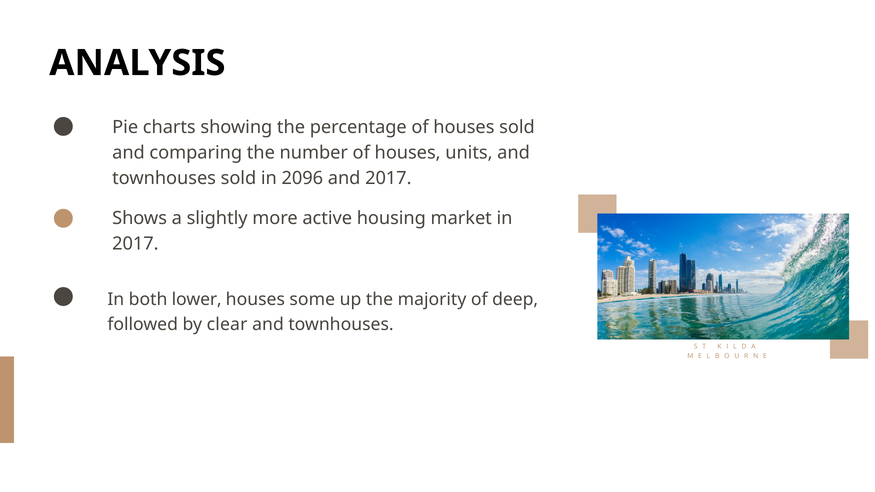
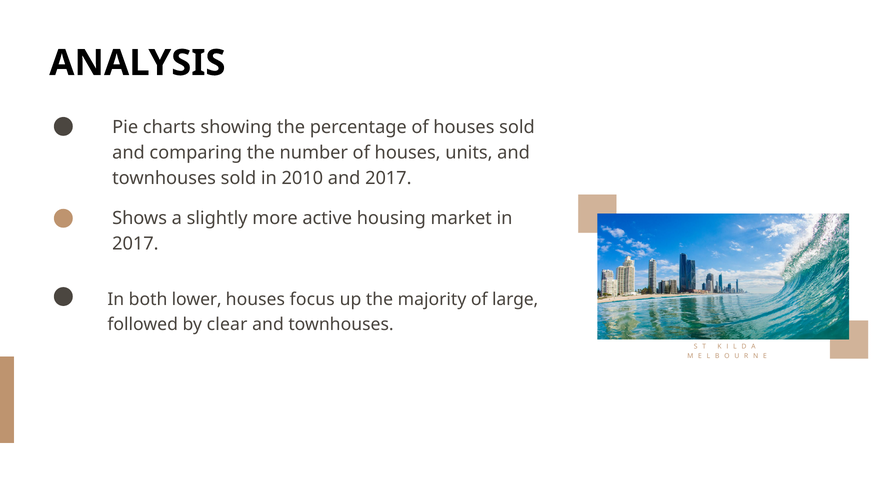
2096: 2096 -> 2010
some: some -> focus
deep: deep -> large
